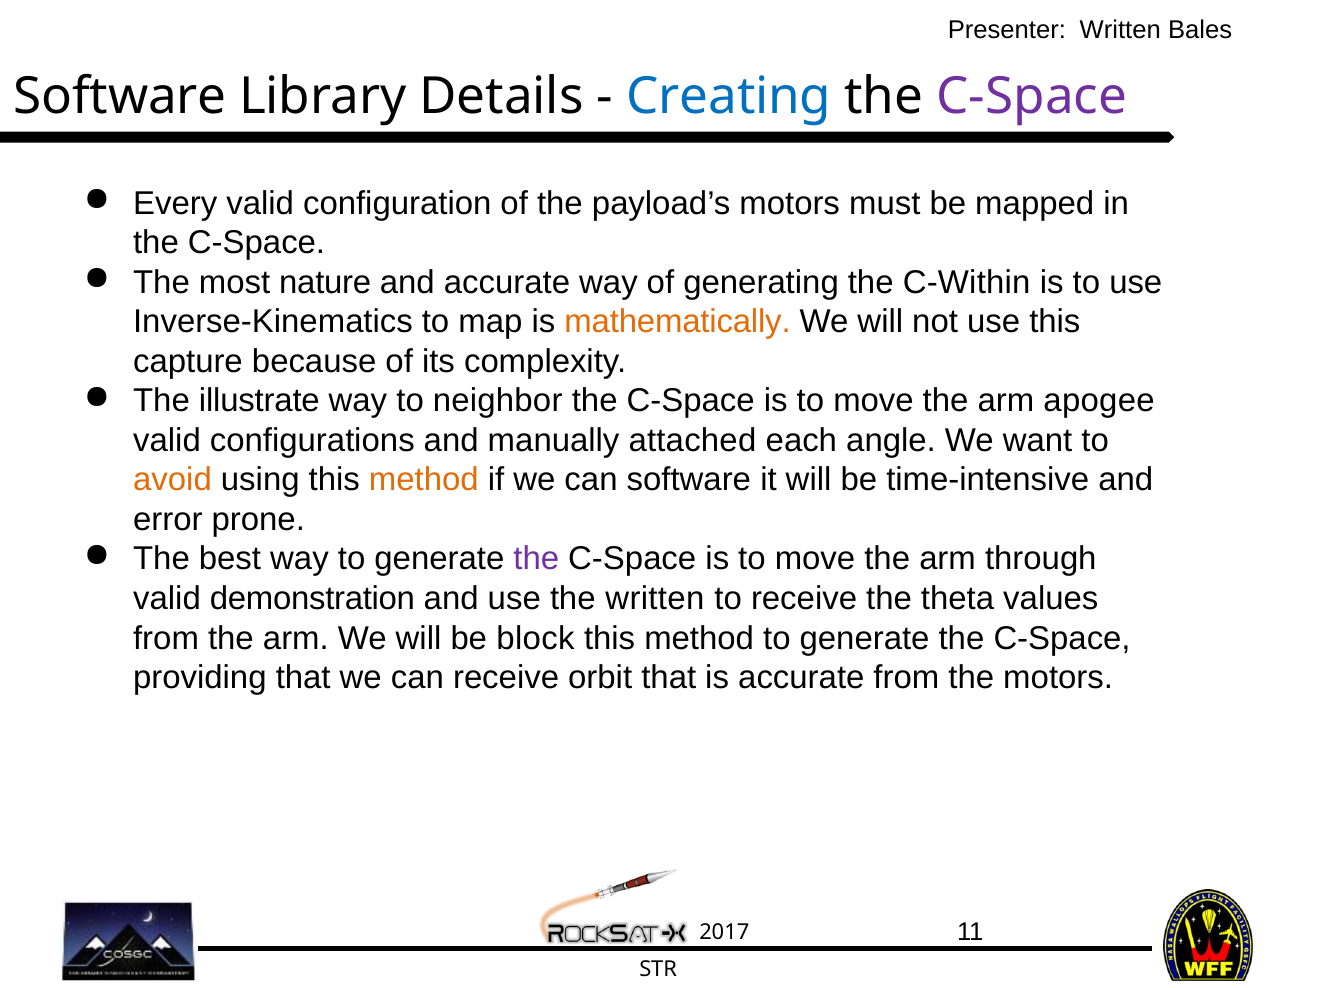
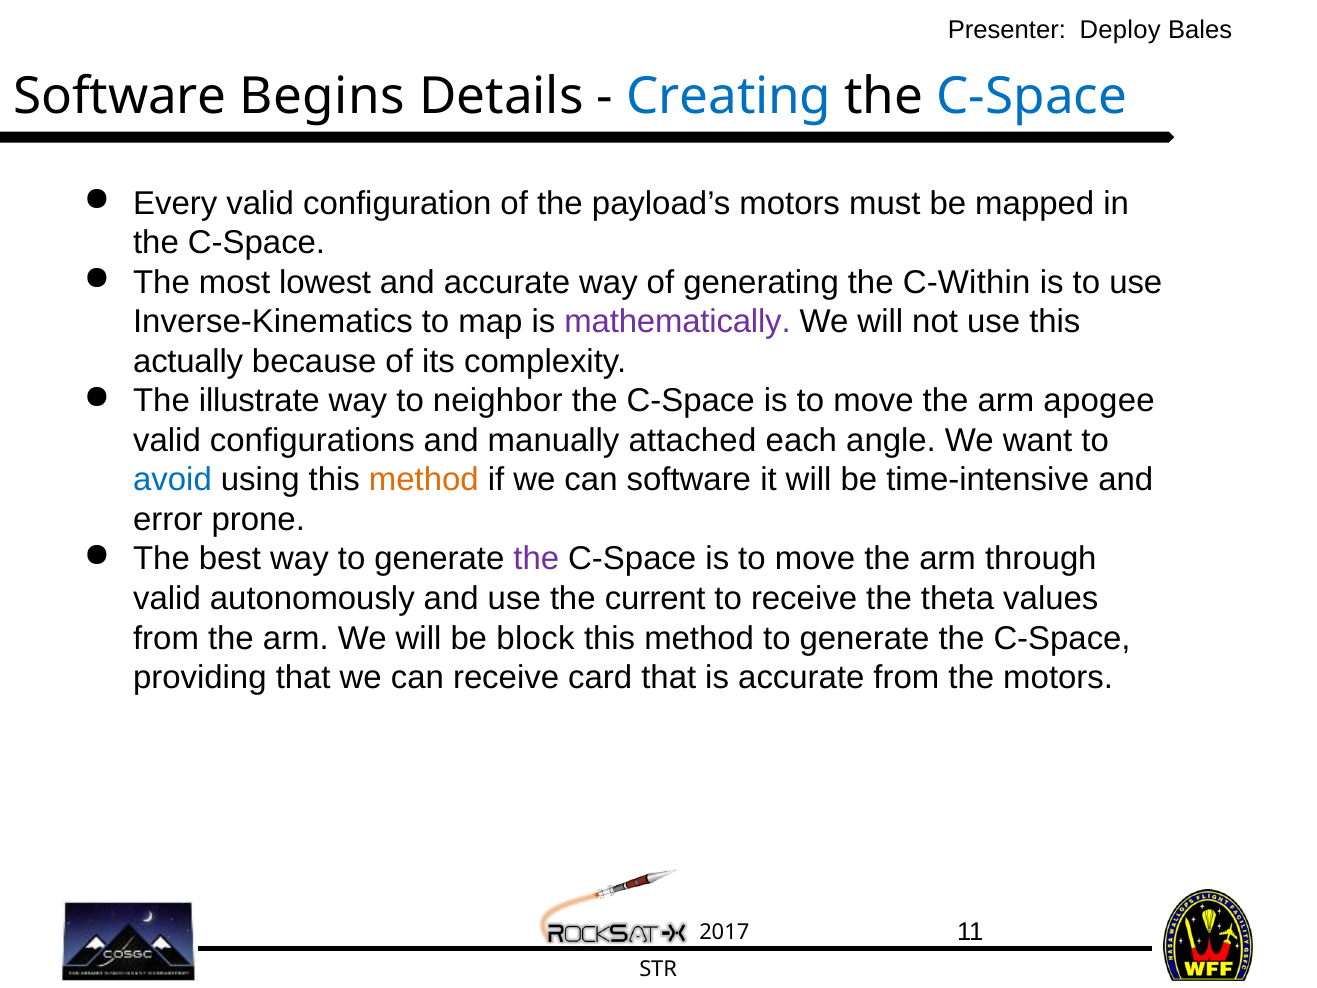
Written at (1120, 30): Written -> Deploy
Library: Library -> Begins
C-Space at (1032, 97) colour: purple -> blue
nature: nature -> lowest
mathematically colour: orange -> purple
capture: capture -> actually
avoid colour: orange -> blue
demonstration: demonstration -> autonomously
the written: written -> current
orbit: orbit -> card
